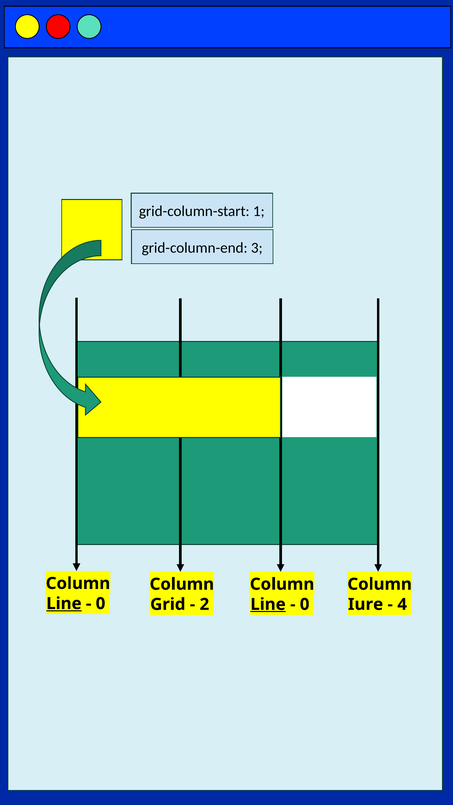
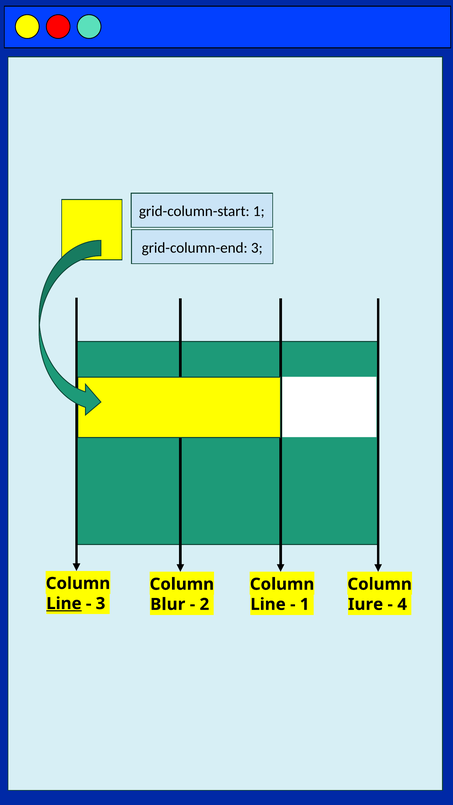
0 at (101, 604): 0 -> 3
Grid: Grid -> Blur
Line at (268, 605) underline: present -> none
0 at (305, 605): 0 -> 1
